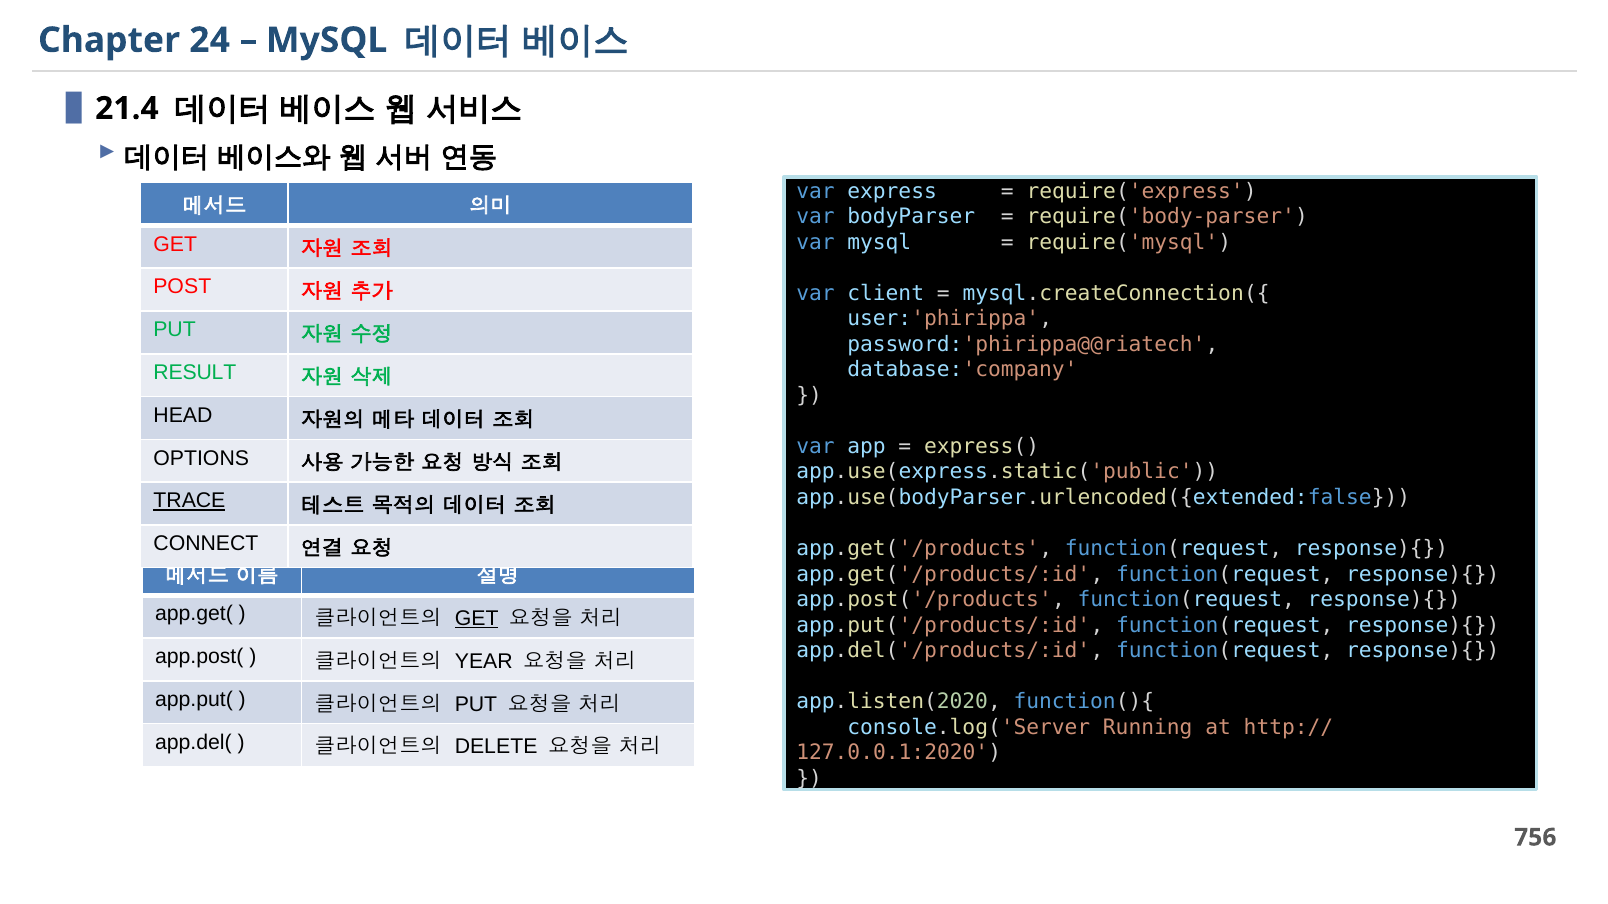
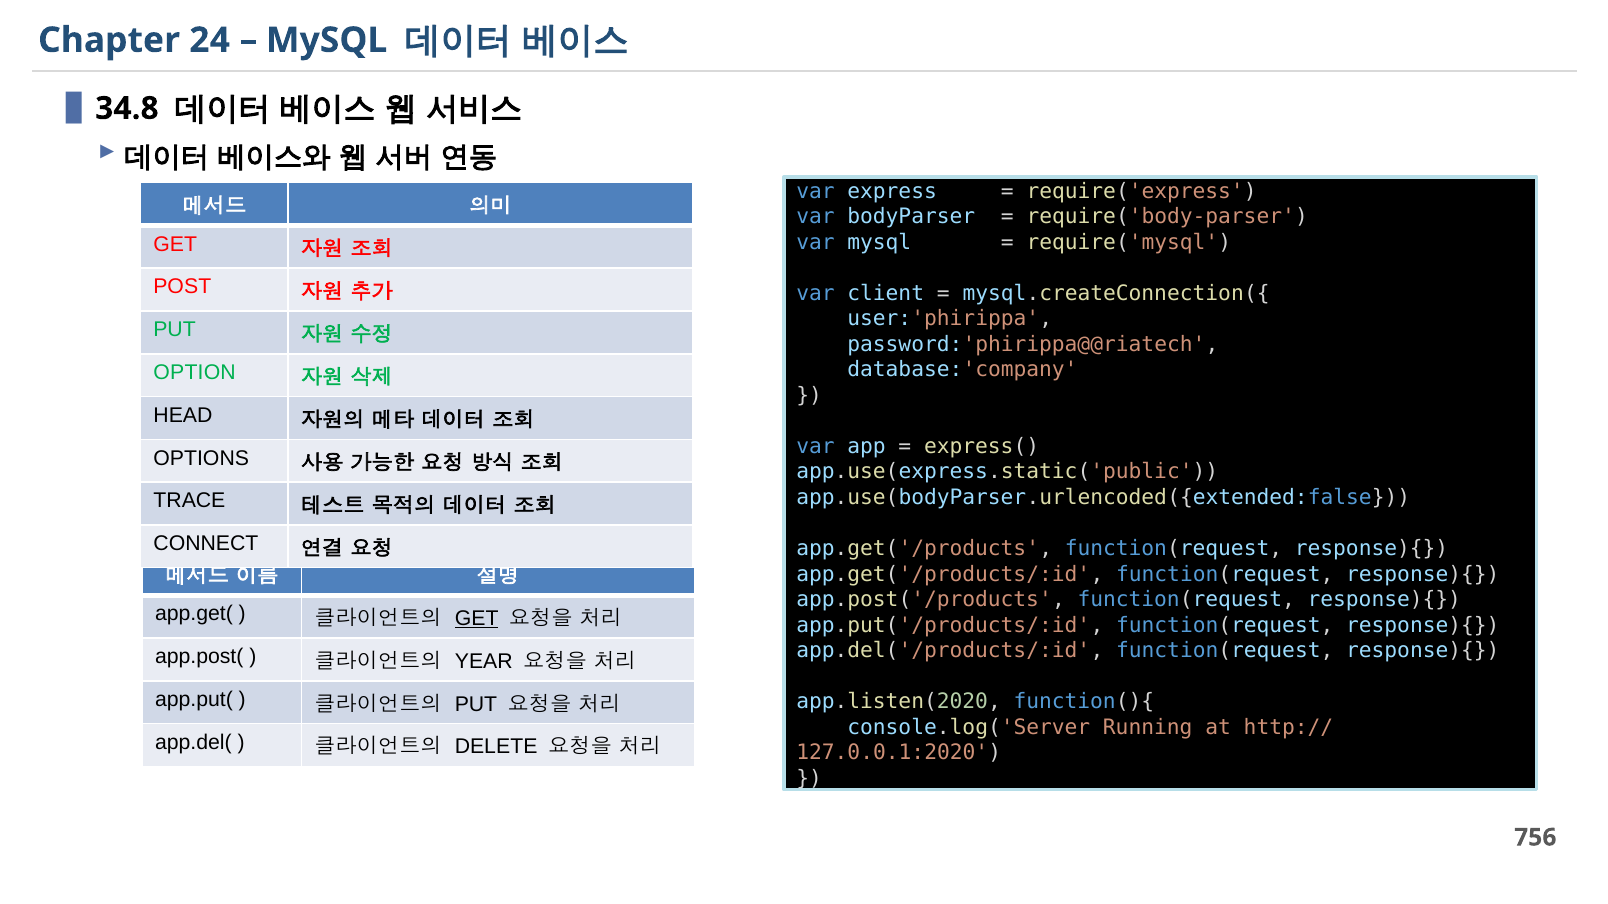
21.4: 21.4 -> 34.8
RESULT: RESULT -> OPTION
TRACE underline: present -> none
